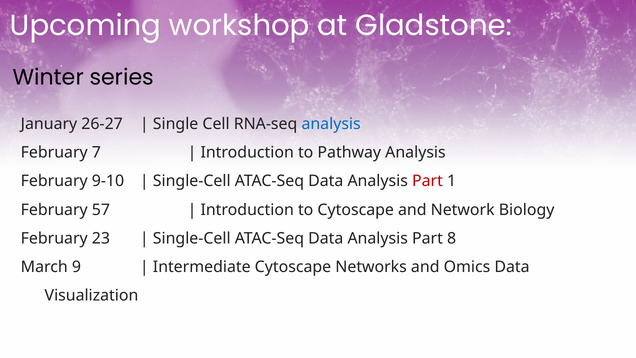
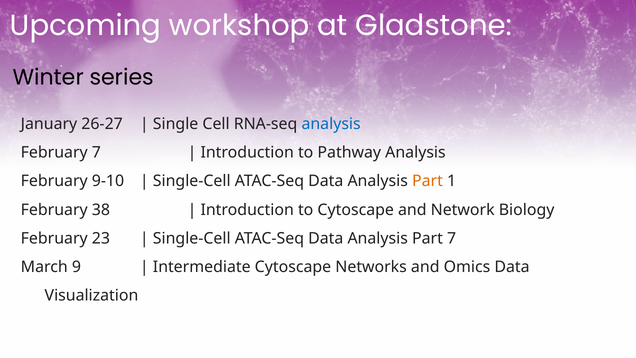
Part at (427, 181) colour: red -> orange
57: 57 -> 38
Part 8: 8 -> 7
